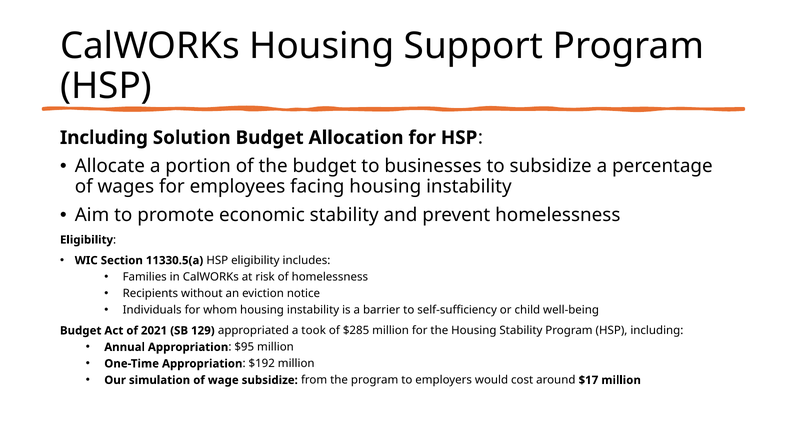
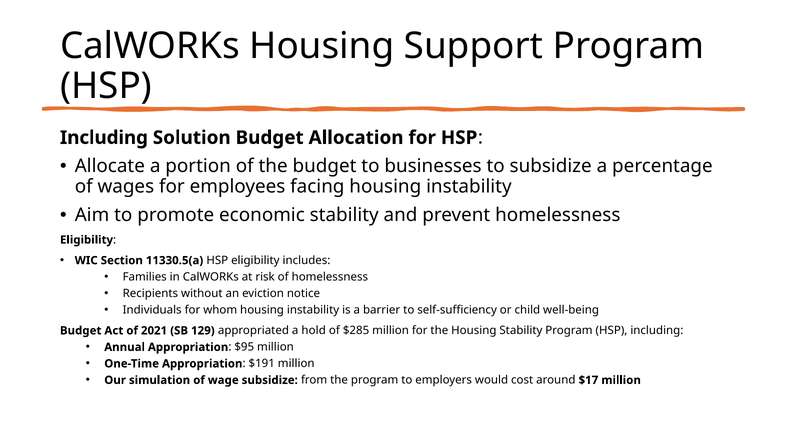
took: took -> hold
$192: $192 -> $191
